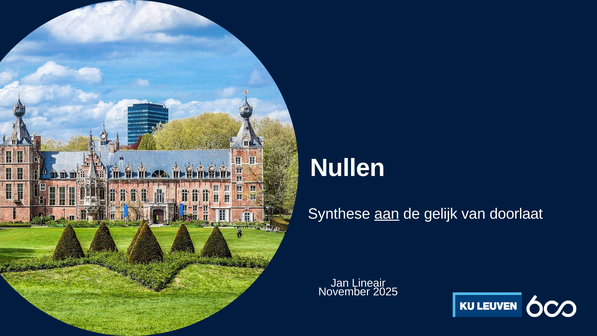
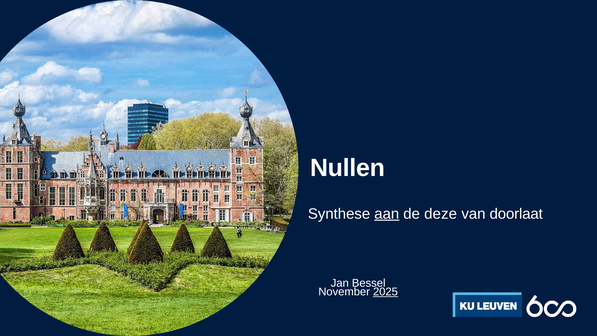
gelijk: gelijk -> deze
Lineair: Lineair -> Bessel
2025 underline: none -> present
